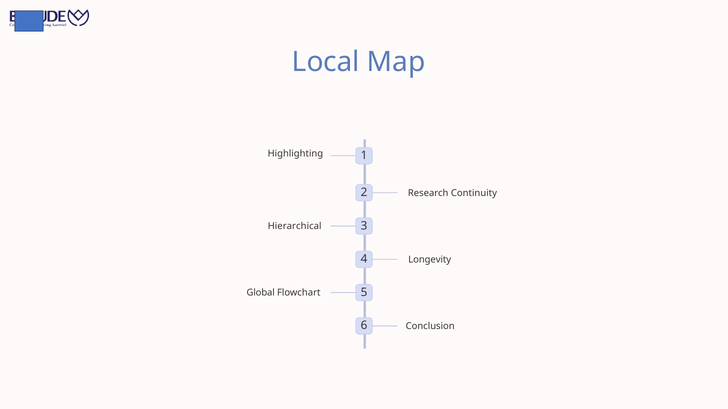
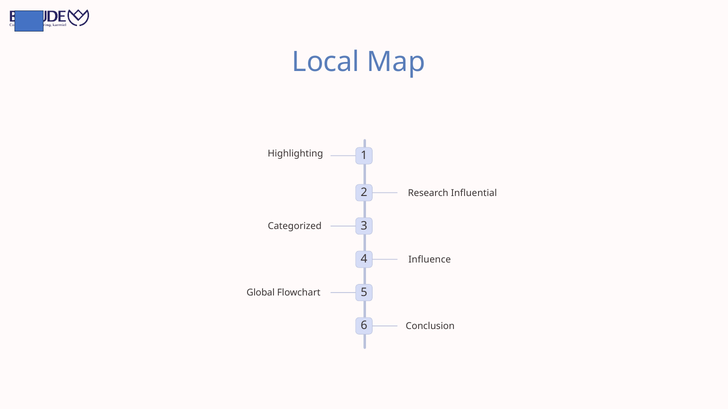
Continuity: Continuity -> Influential
Hierarchical: Hierarchical -> Categorized
Longevity: Longevity -> Influence
